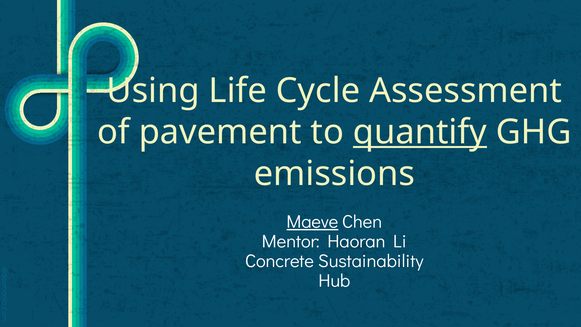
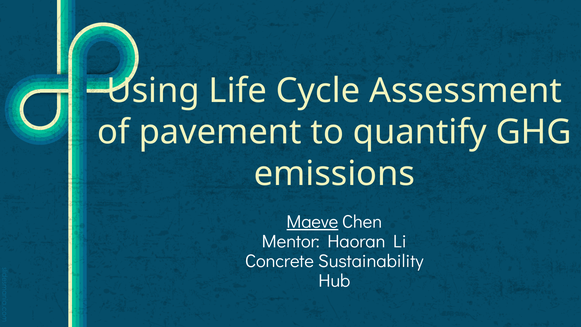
quantify underline: present -> none
